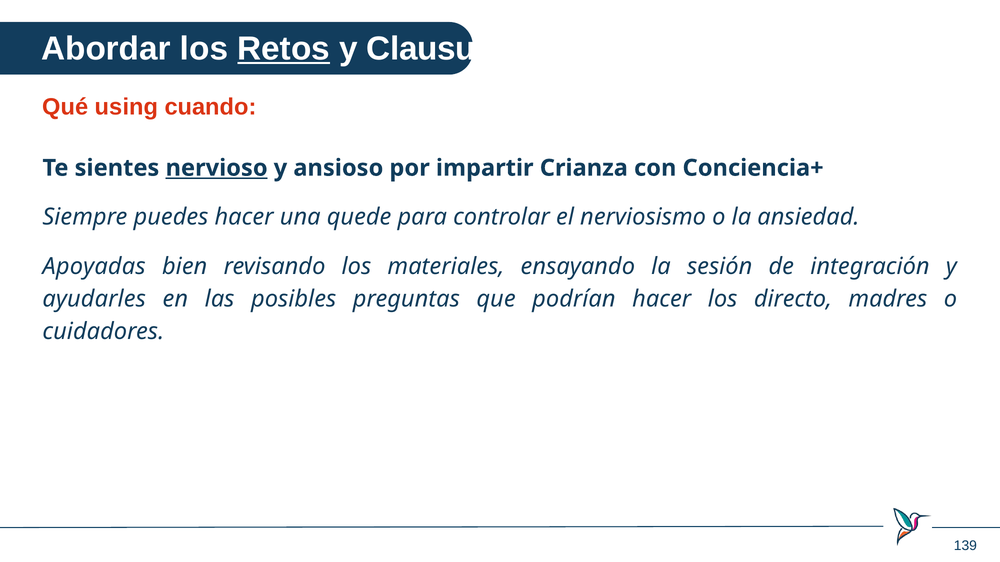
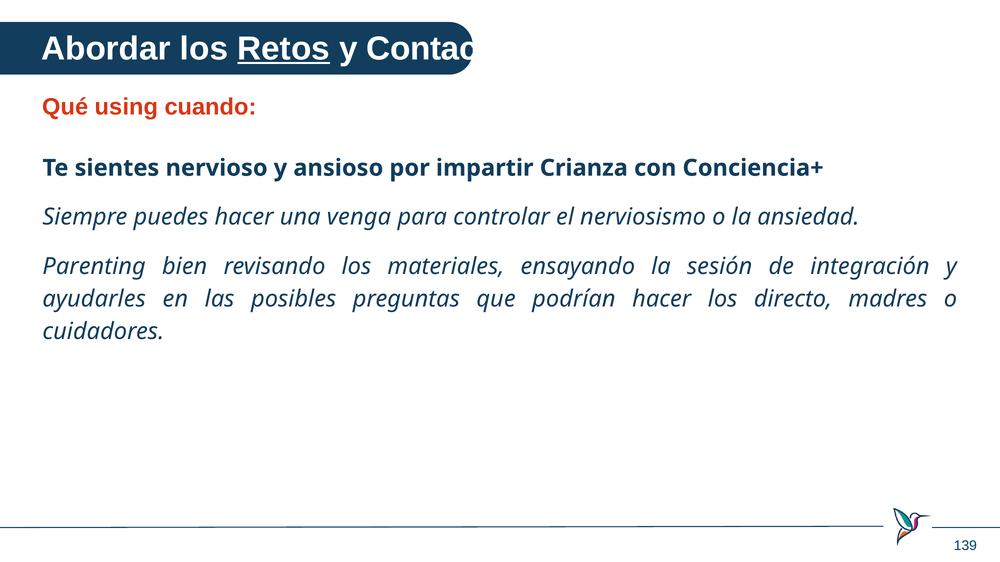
Clausura: Clausura -> Contacts
nervioso underline: present -> none
quede: quede -> venga
Apoyadas: Apoyadas -> Parenting
